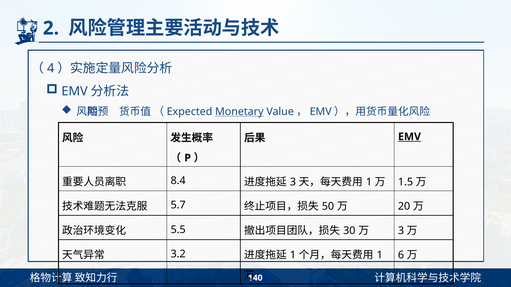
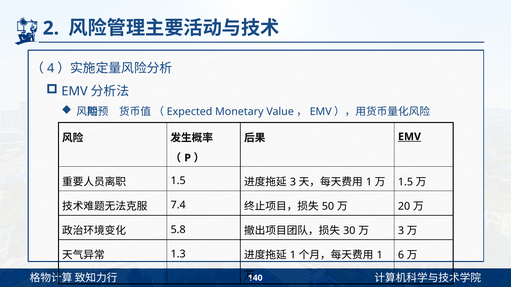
Monetary underline: present -> none
8.4 at (178, 181): 8.4 -> 1.5
5.7: 5.7 -> 7.4
5.5: 5.5 -> 5.8
3.2: 3.2 -> 1.3
